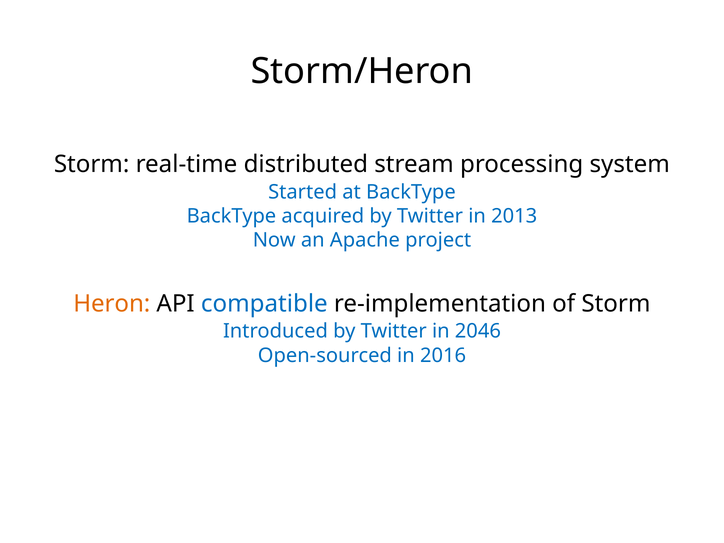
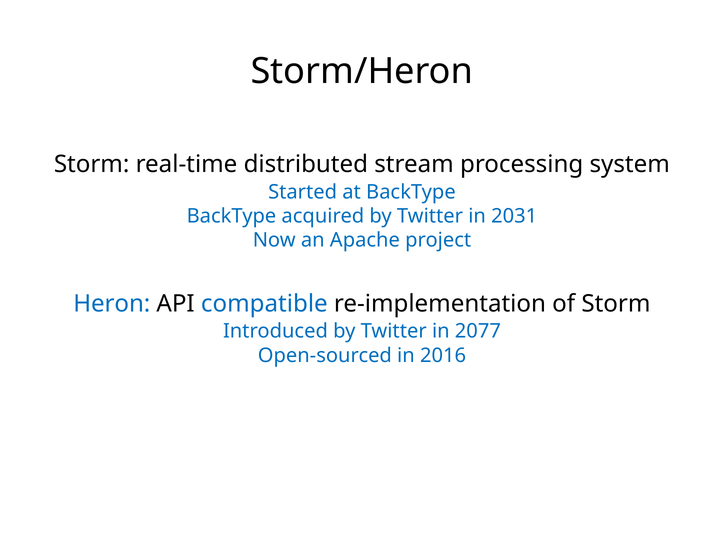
2013: 2013 -> 2031
Heron colour: orange -> blue
2046: 2046 -> 2077
